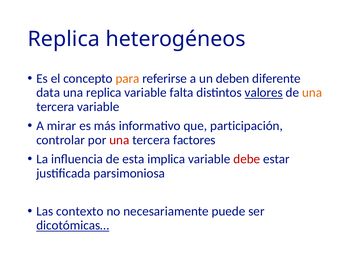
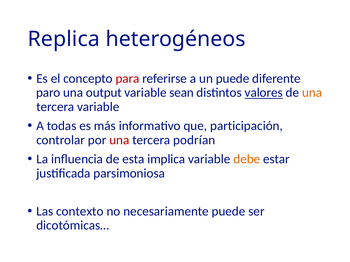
para colour: orange -> red
un deben: deben -> puede
data: data -> paro
una replica: replica -> output
falta: falta -> sean
mirar: mirar -> todas
factores: factores -> podrían
debe colour: red -> orange
dicotómicas… underline: present -> none
